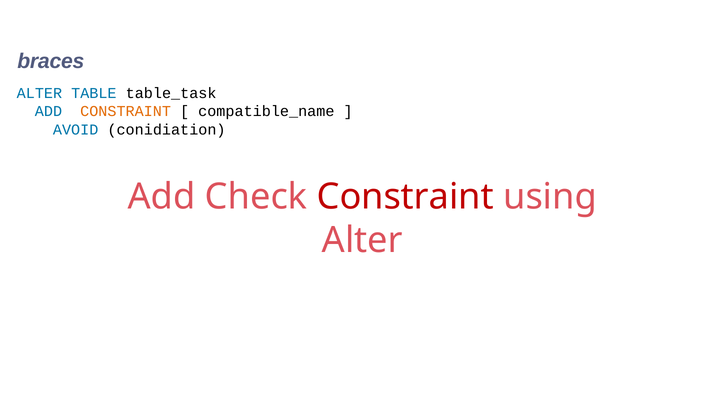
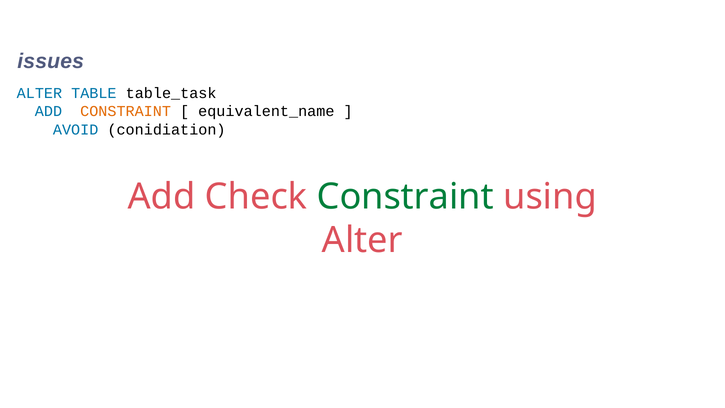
braces: braces -> issues
compatible_name: compatible_name -> equivalent_name
Constraint at (405, 197) colour: red -> green
